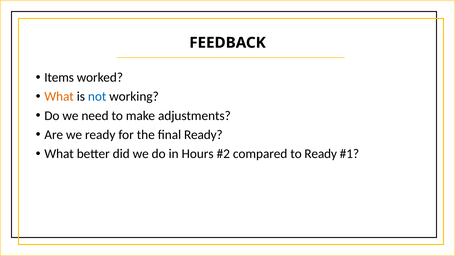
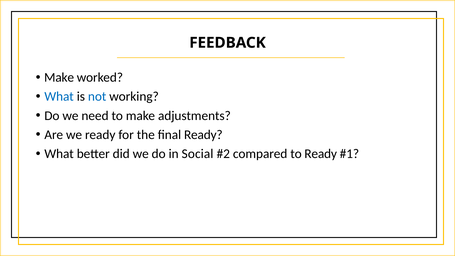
Items at (59, 77): Items -> Make
What at (59, 97) colour: orange -> blue
Hours: Hours -> Social
